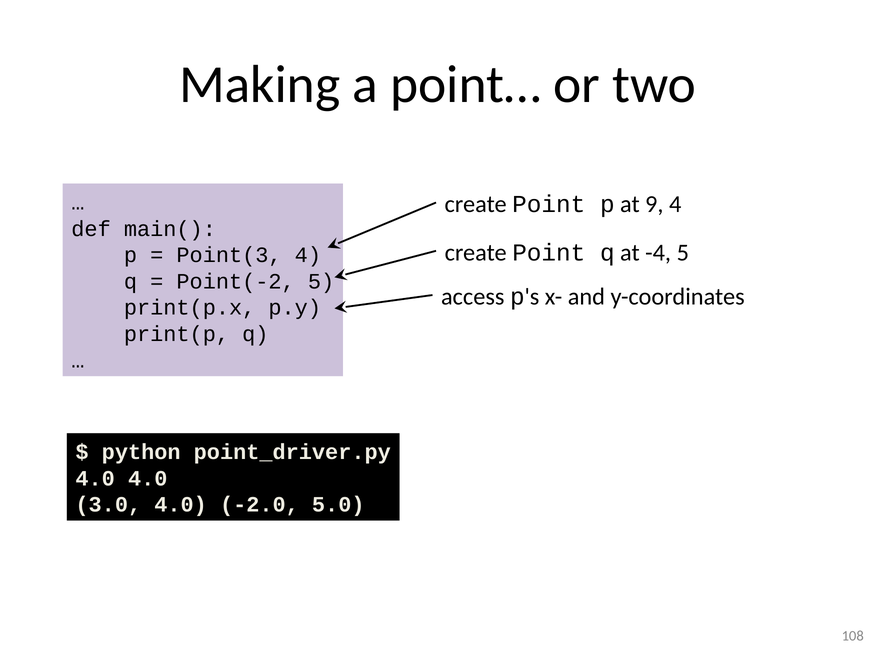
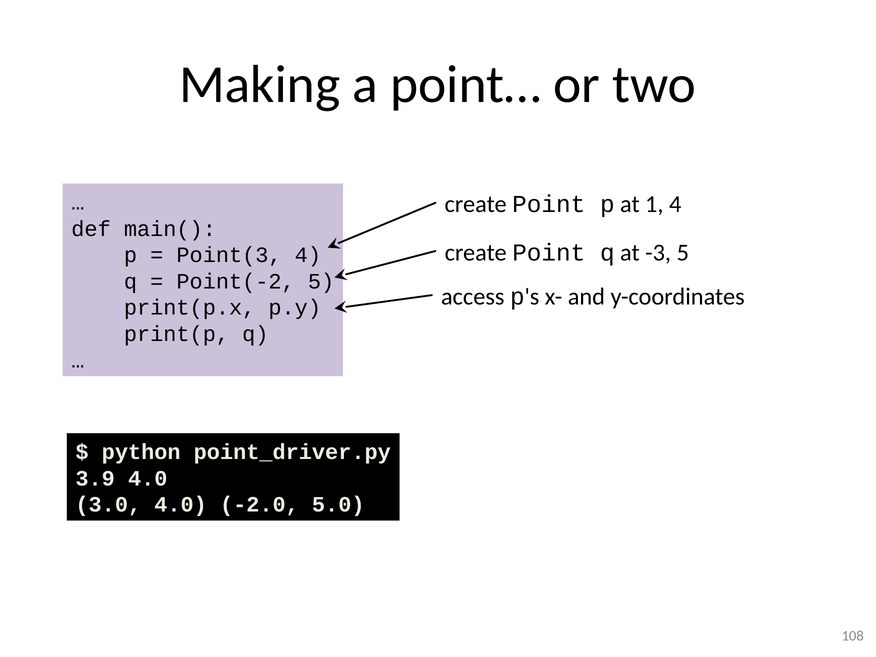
9: 9 -> 1
-4: -4 -> -3
4.0 at (95, 478): 4.0 -> 3.9
